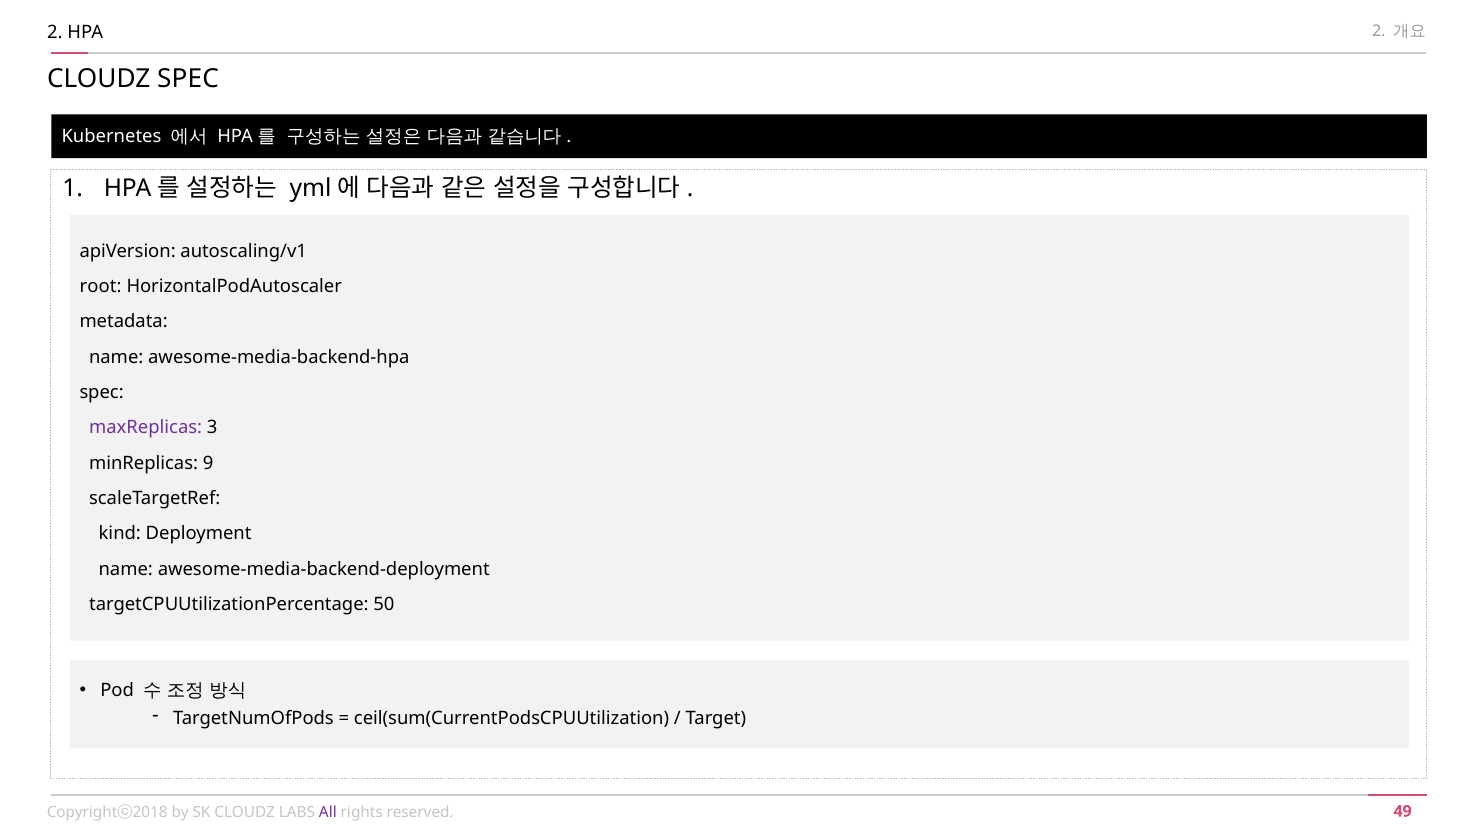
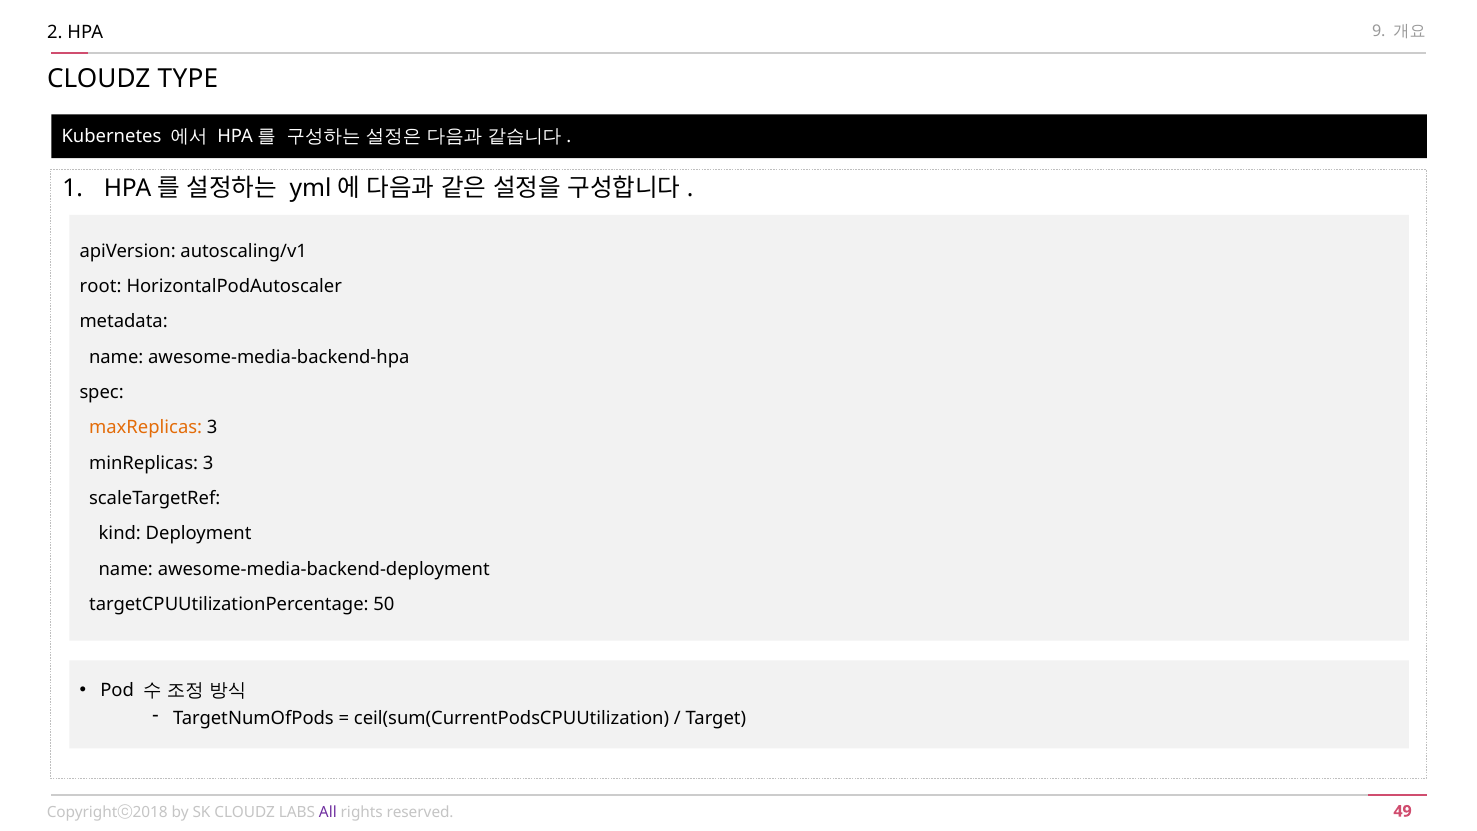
HPA 2: 2 -> 9
CLOUDZ SPEC: SPEC -> TYPE
maxReplicas colour: purple -> orange
minReplicas 9: 9 -> 3
